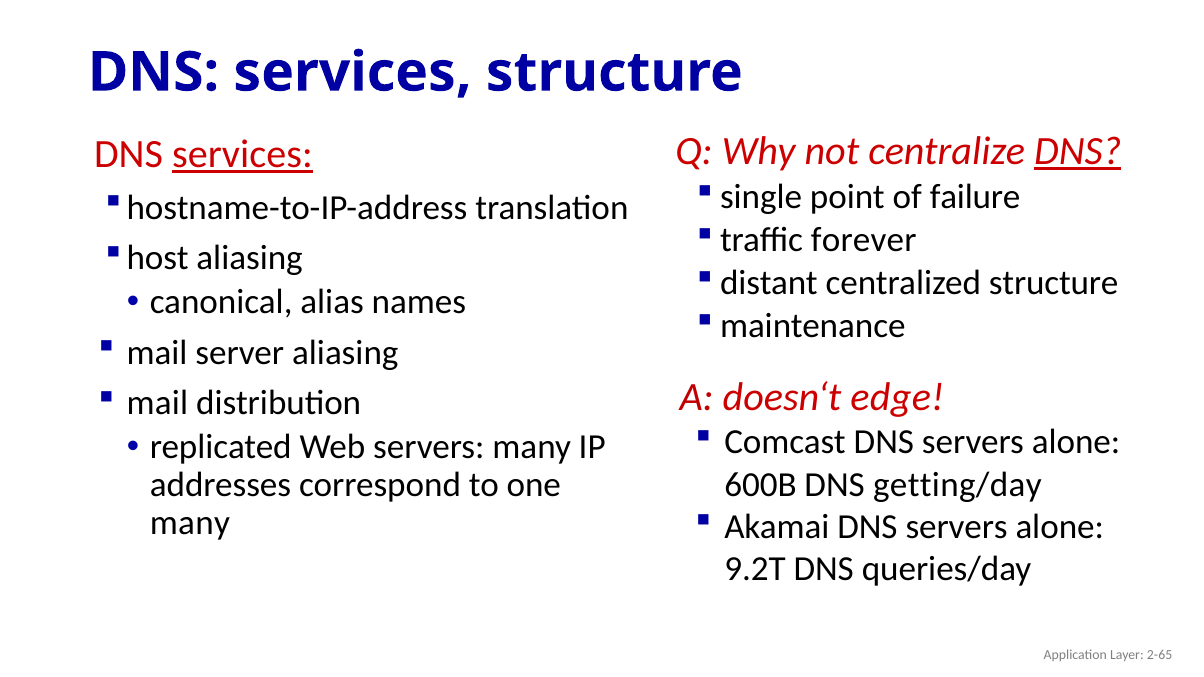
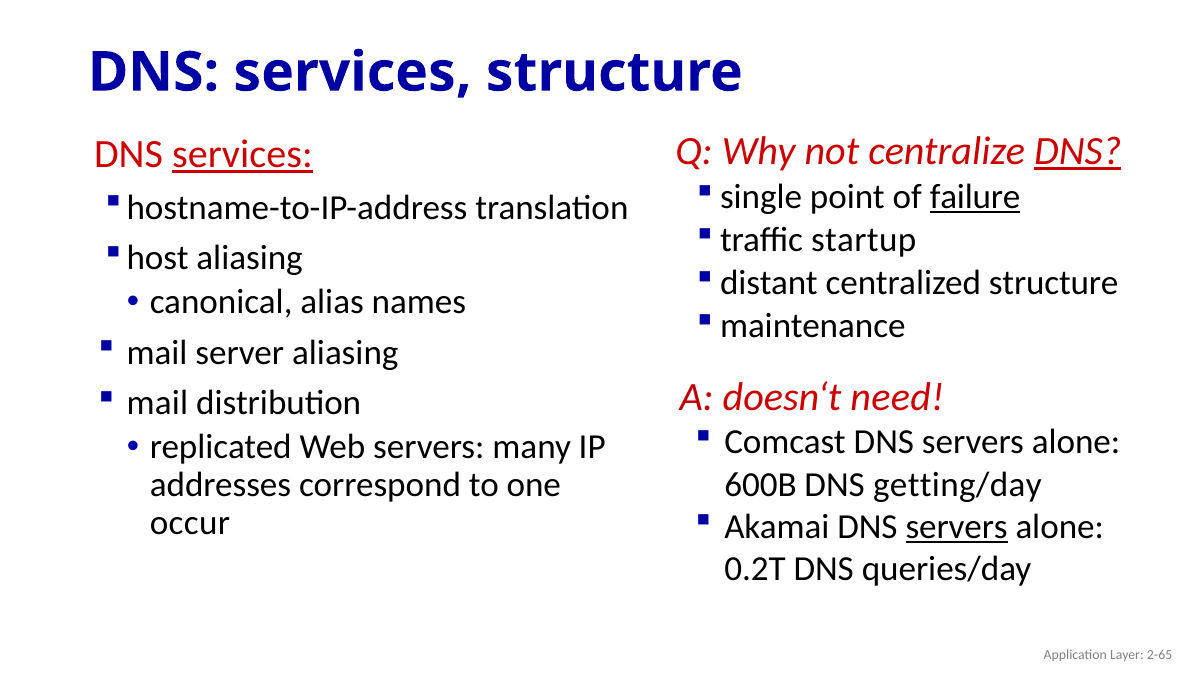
failure underline: none -> present
forever: forever -> startup
edge: edge -> need
servers at (957, 527) underline: none -> present
many at (190, 523): many -> occur
9.2T: 9.2T -> 0.2T
